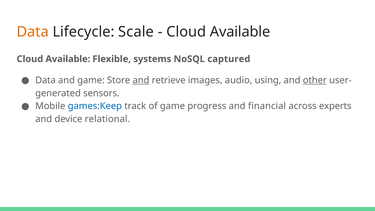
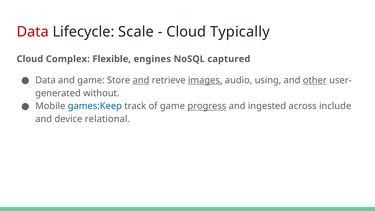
Data at (33, 32) colour: orange -> red
Available at (240, 32): Available -> Typically
Available at (68, 59): Available -> Complex
systems: systems -> engines
images underline: none -> present
sensors: sensors -> without
progress underline: none -> present
financial: financial -> ingested
experts: experts -> include
